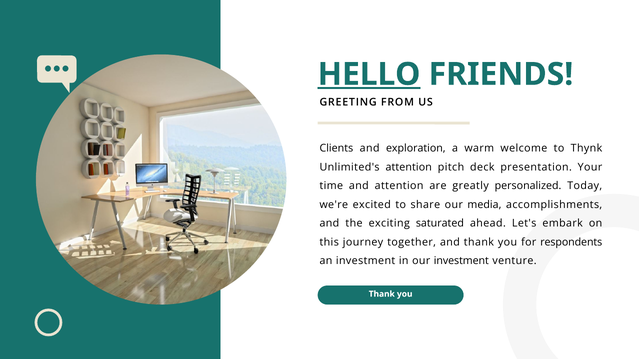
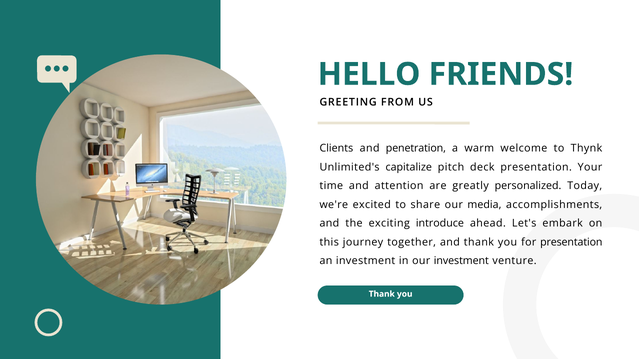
HELLO underline: present -> none
exploration: exploration -> penetration
Unlimited's attention: attention -> capitalize
saturated: saturated -> introduce
for respondents: respondents -> presentation
